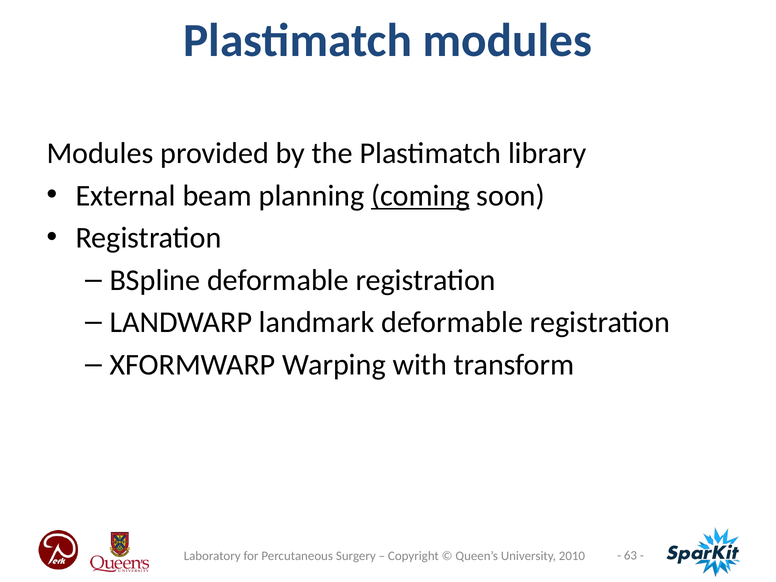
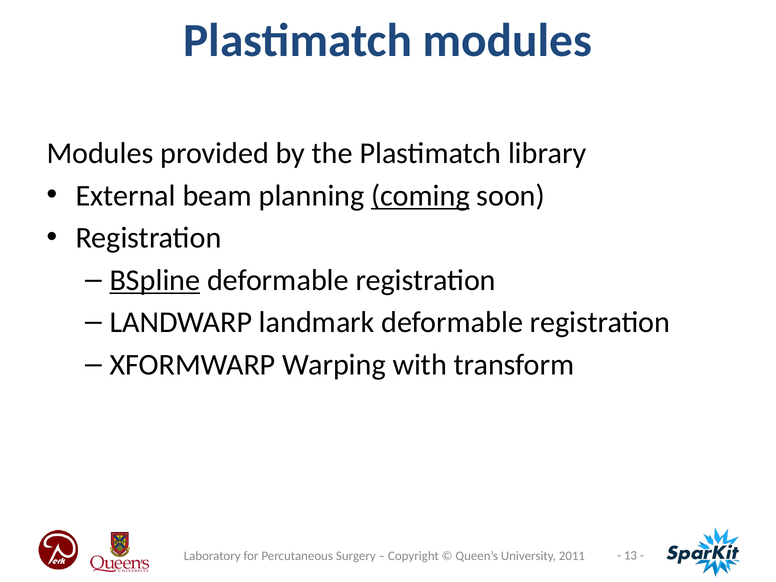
BSpline underline: none -> present
63: 63 -> 13
2010: 2010 -> 2011
